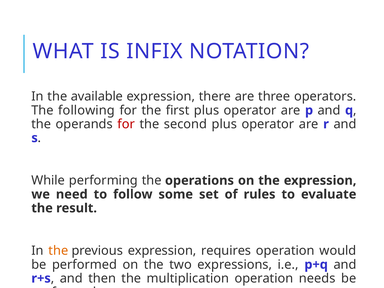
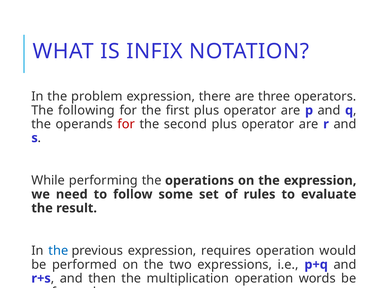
available: available -> problem
the at (58, 251) colour: orange -> blue
needs: needs -> words
